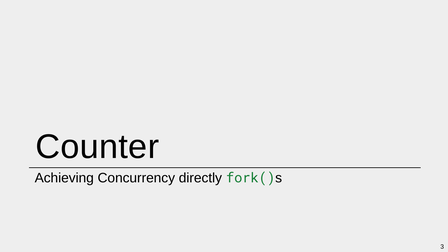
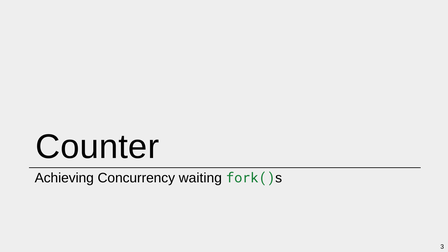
directly: directly -> waiting
